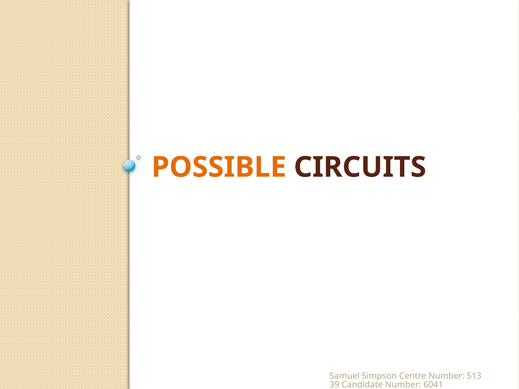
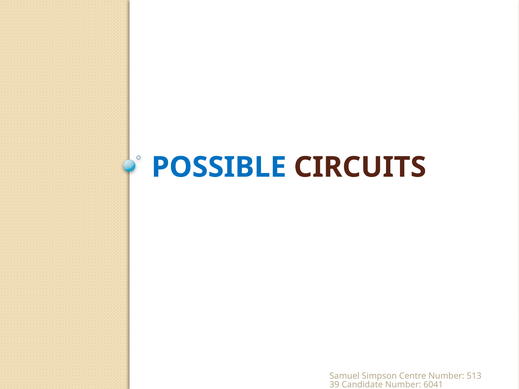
POSSIBLE colour: orange -> blue
